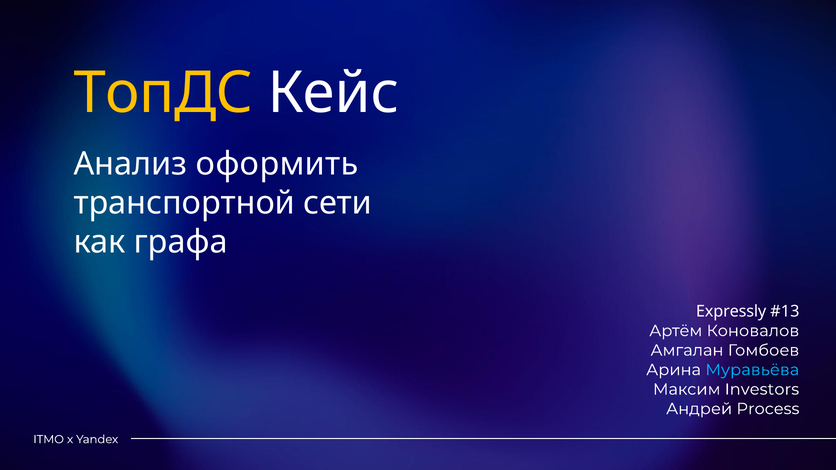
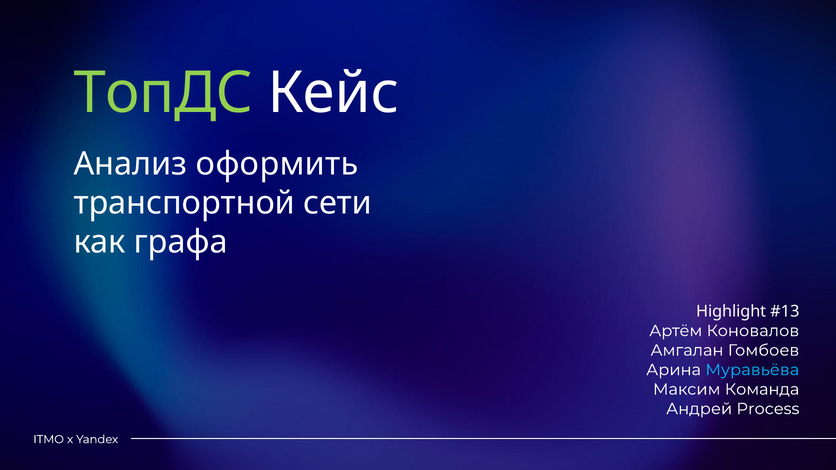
ТопДС colour: yellow -> light green
Expressly: Expressly -> Highlight
Investors: Investors -> Команда
